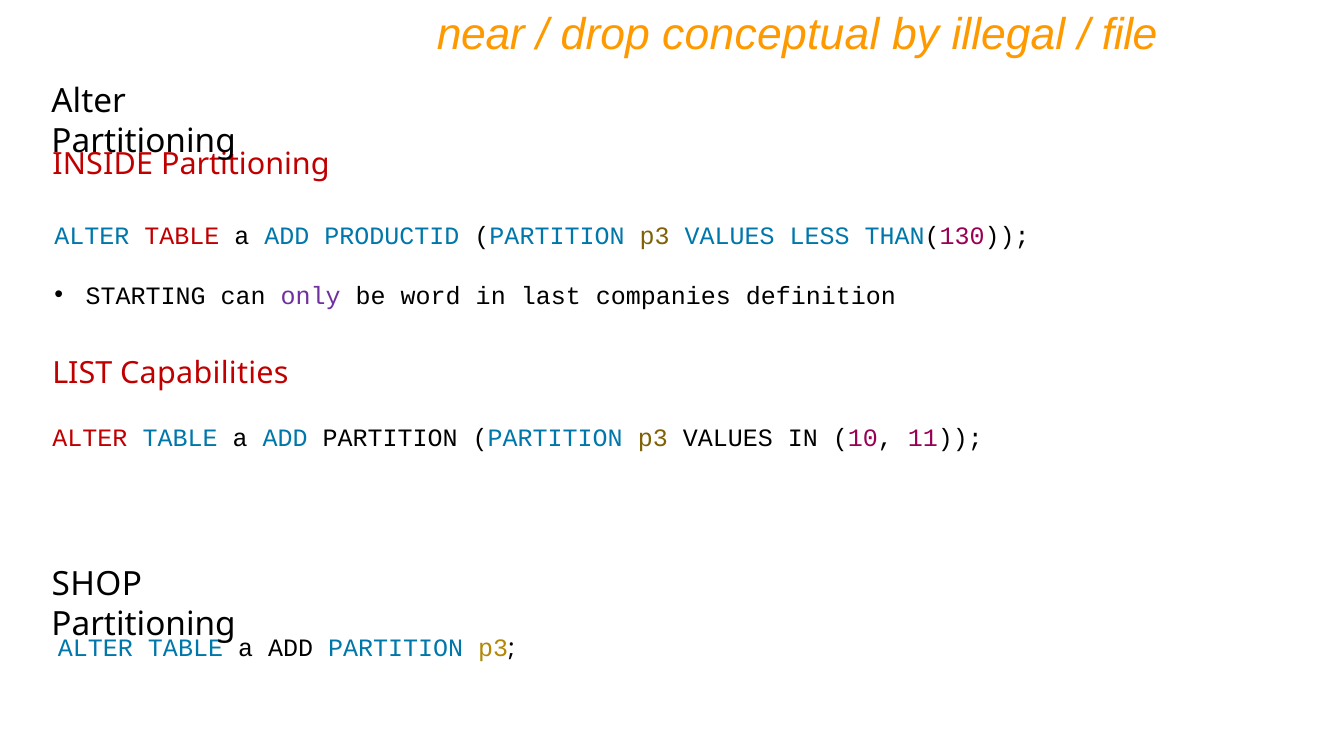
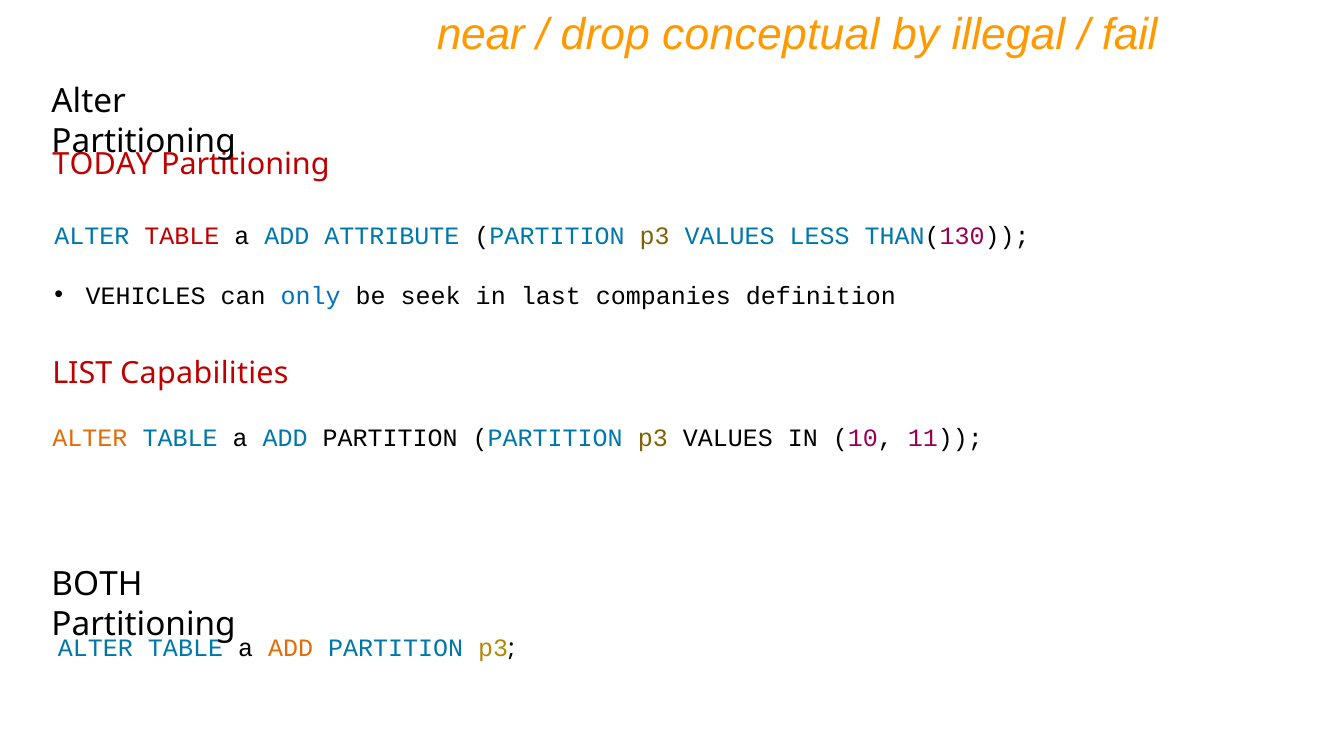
file: file -> fail
INSIDE: INSIDE -> TODAY
PRODUCTID: PRODUCTID -> ATTRIBUTE
STARTING: STARTING -> VEHICLES
only colour: purple -> blue
word: word -> seek
ALTER at (90, 438) colour: red -> orange
SHOP: SHOP -> BOTH
ADD at (291, 649) colour: black -> orange
